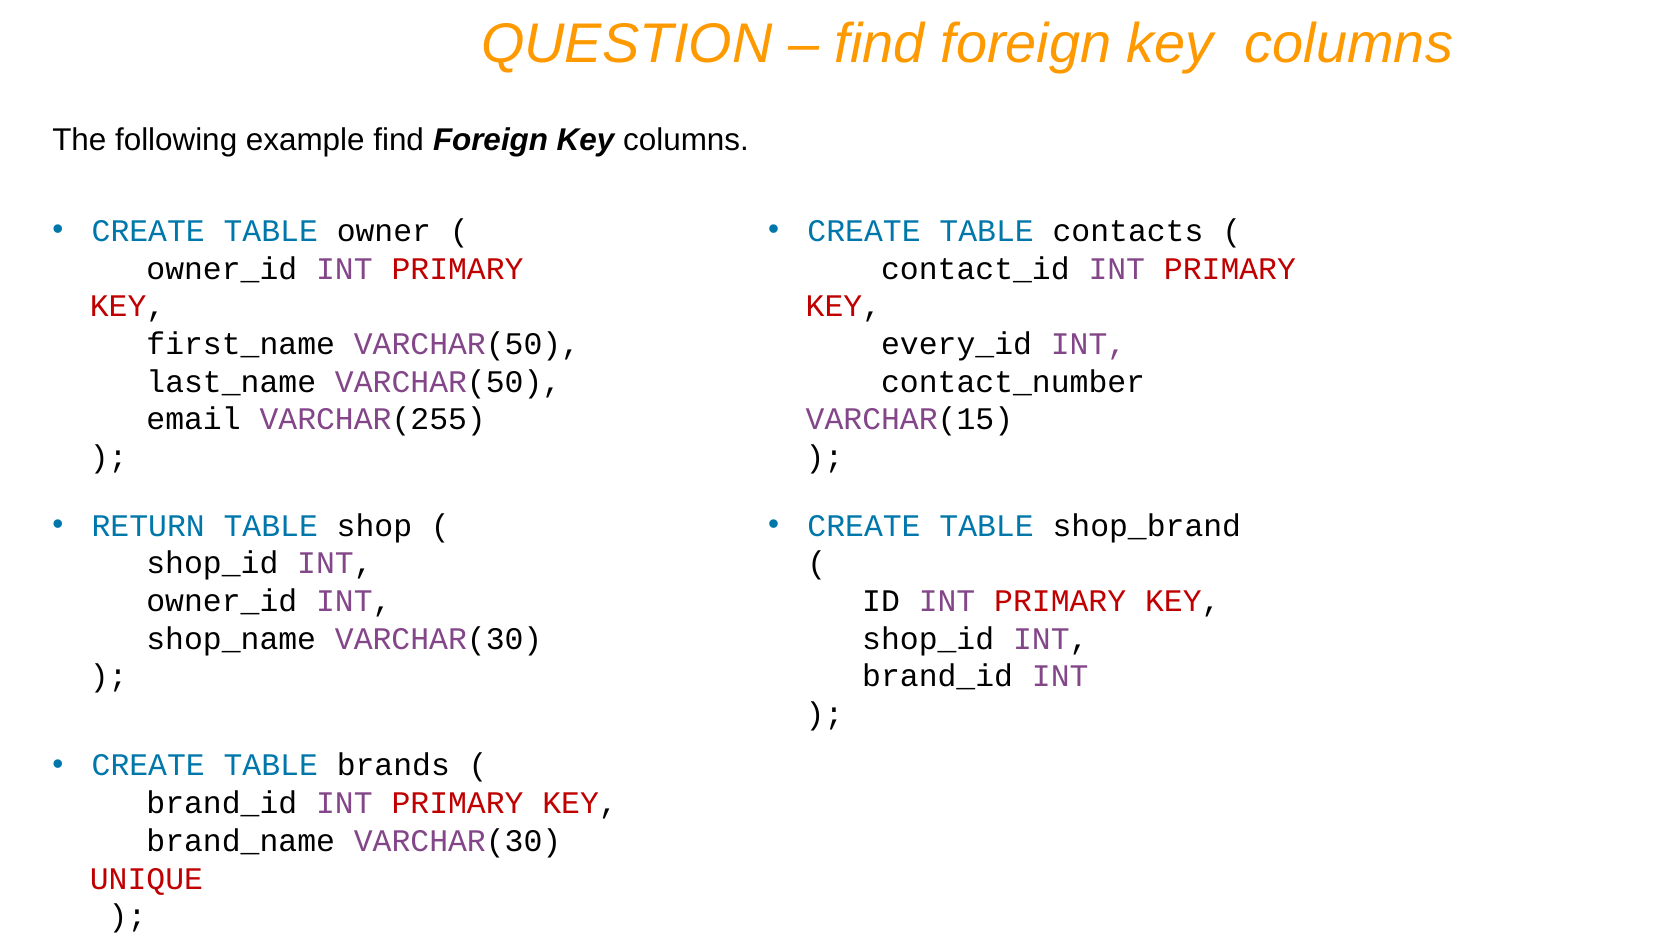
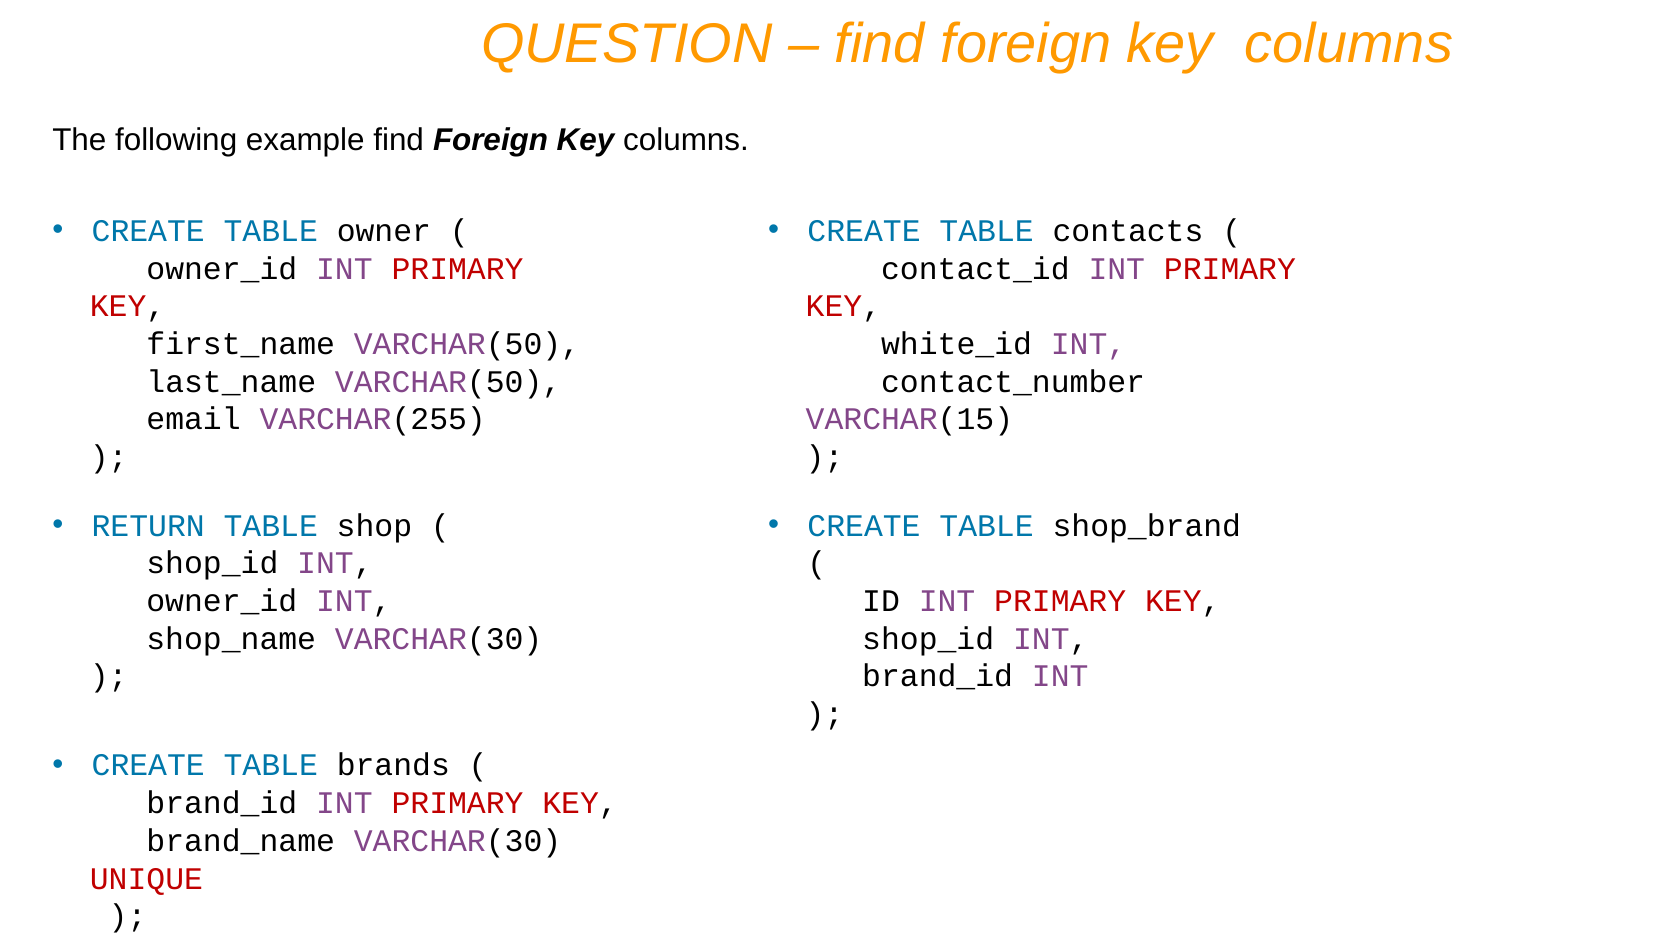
every_id: every_id -> white_id
